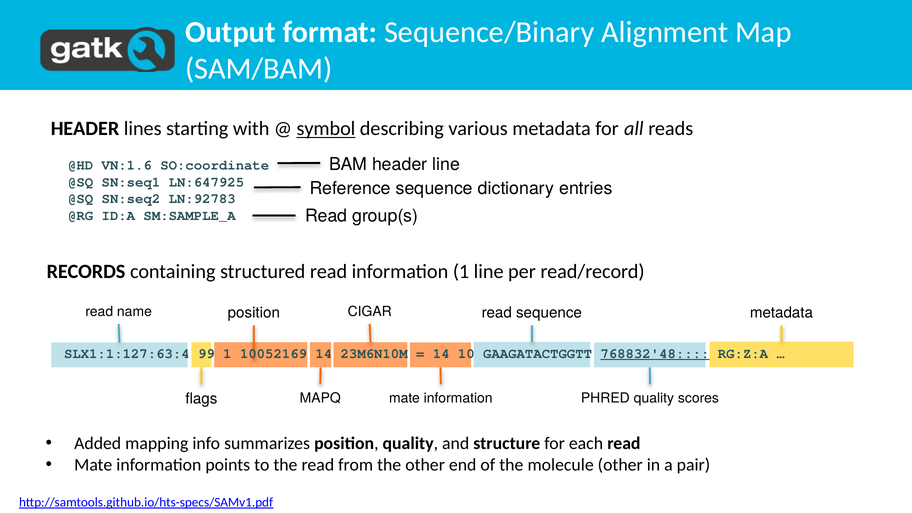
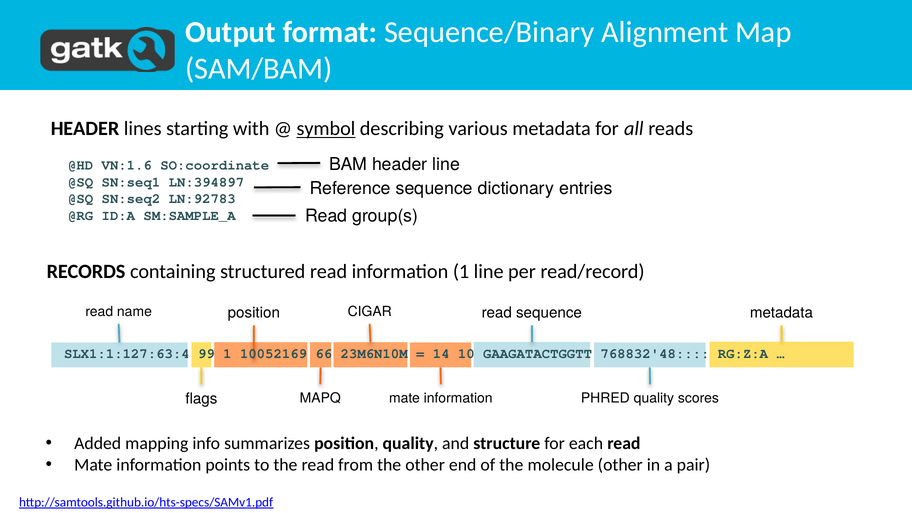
LN:647925: LN:647925 -> LN:394897
10052169 14: 14 -> 66
768832'48 underline: present -> none
